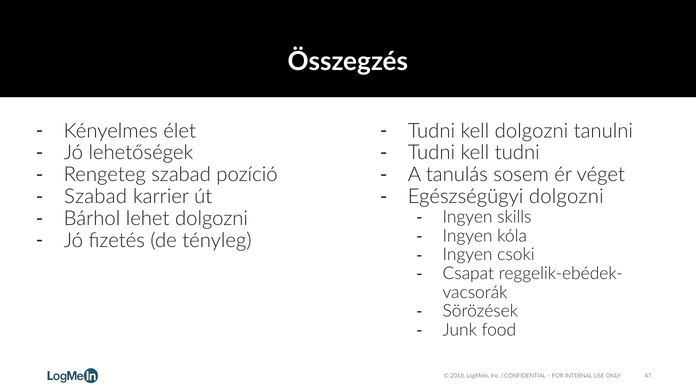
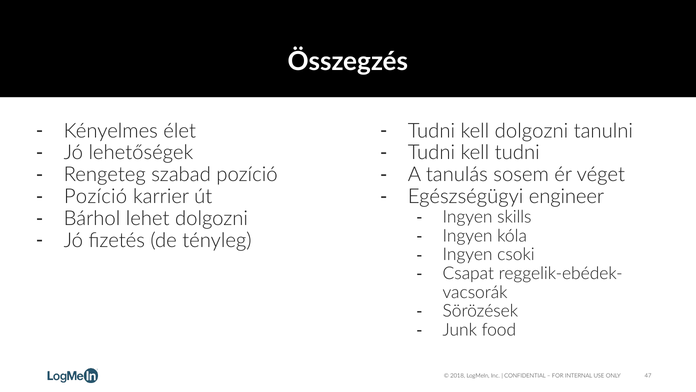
Szabad at (96, 196): Szabad -> Pozíció
Egészségügyi dolgozni: dolgozni -> engineer
